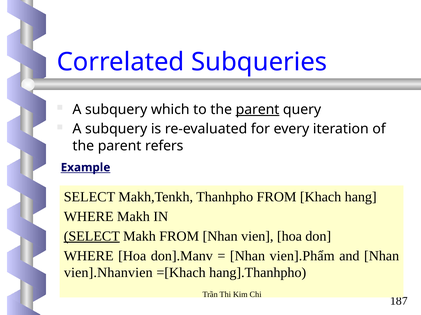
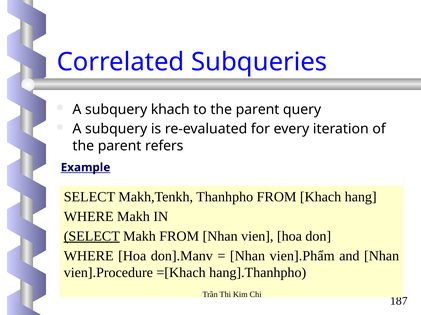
subquery which: which -> khach
parent at (258, 110) underline: present -> none
vien].Nhanvien: vien].Nhanvien -> vien].Procedure
